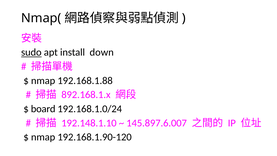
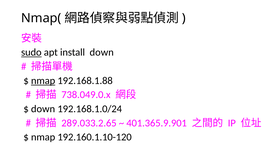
nmap at (43, 80) underline: none -> present
892.168.1.x: 892.168.1.x -> 738.049.0.x
board at (43, 109): board -> down
192.148.1.10: 192.148.1.10 -> 289.033.2.65
145.897.6.007: 145.897.6.007 -> 401.365.9.901
192.168.1.90-120: 192.168.1.90-120 -> 192.160.1.10-120
